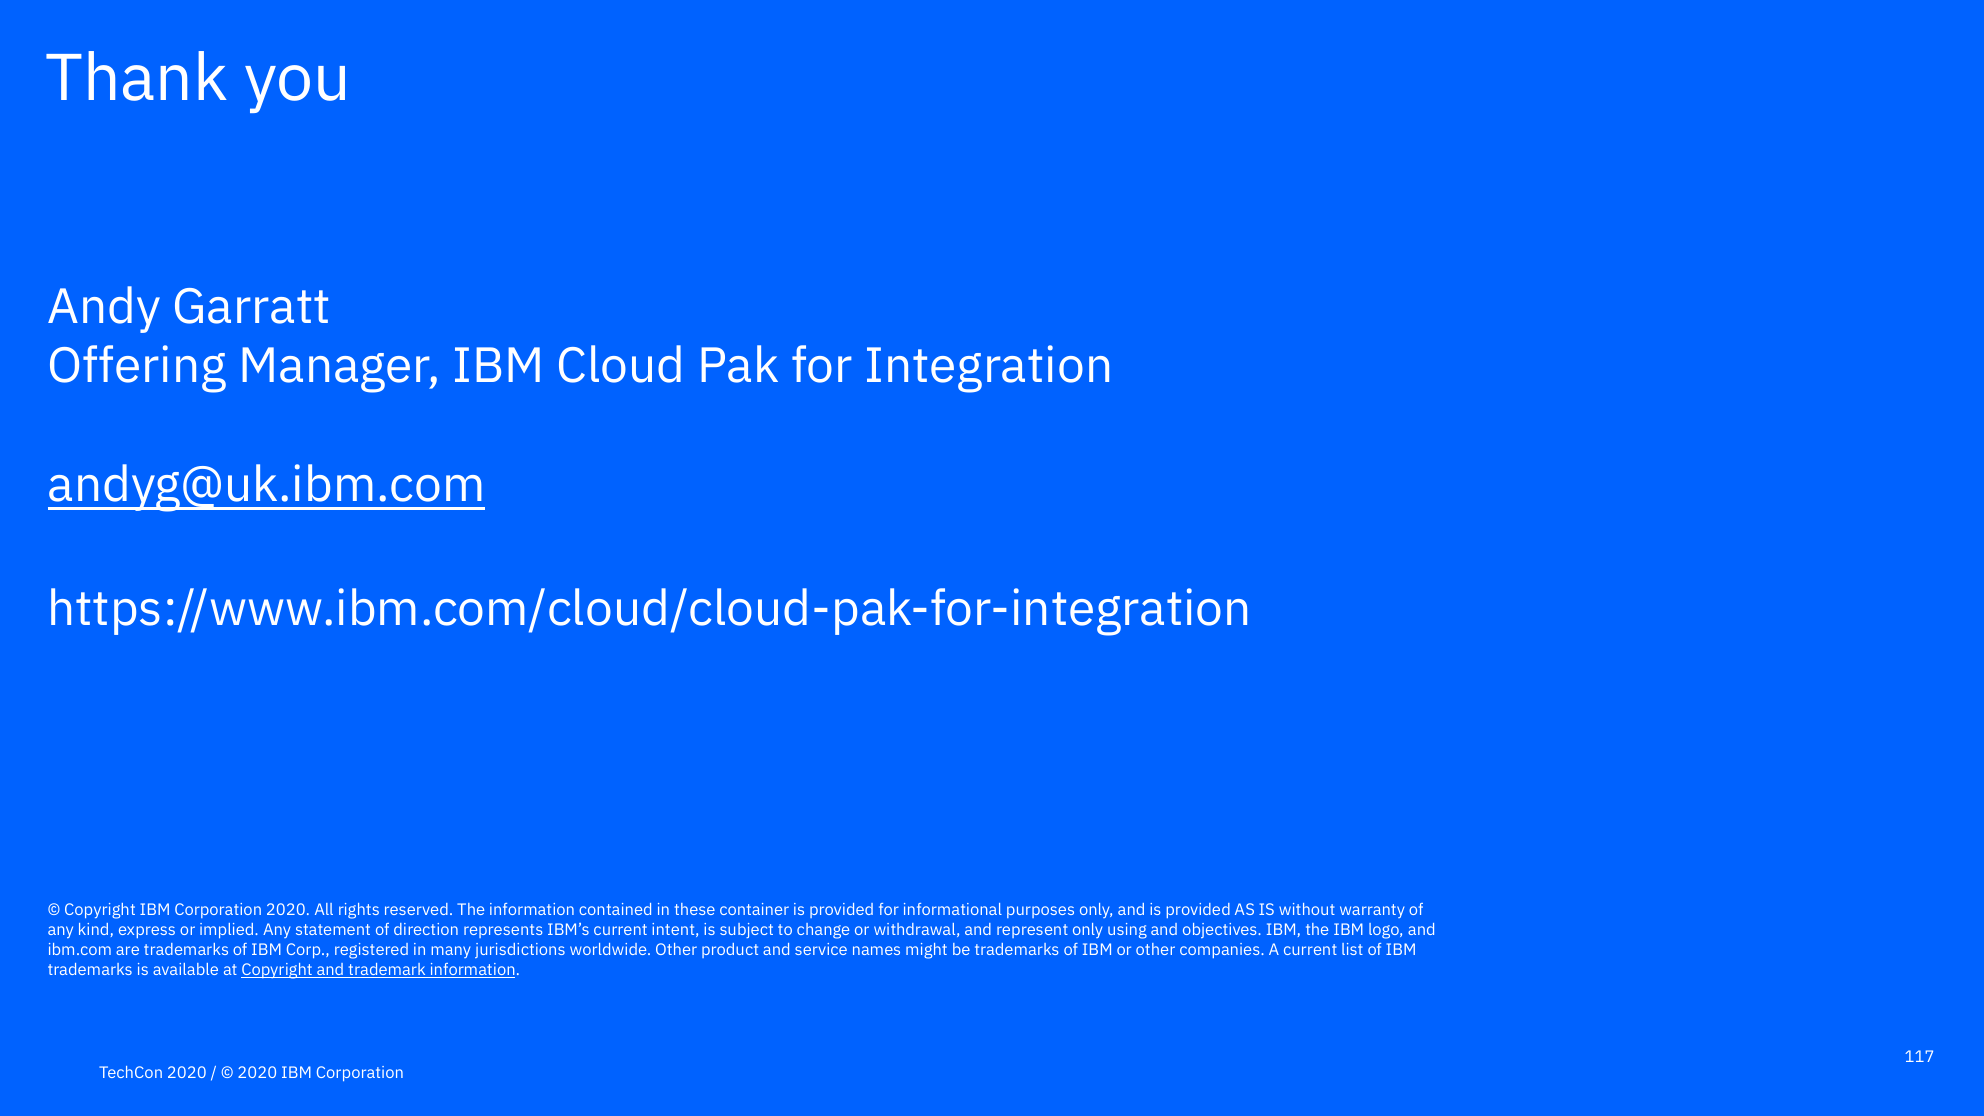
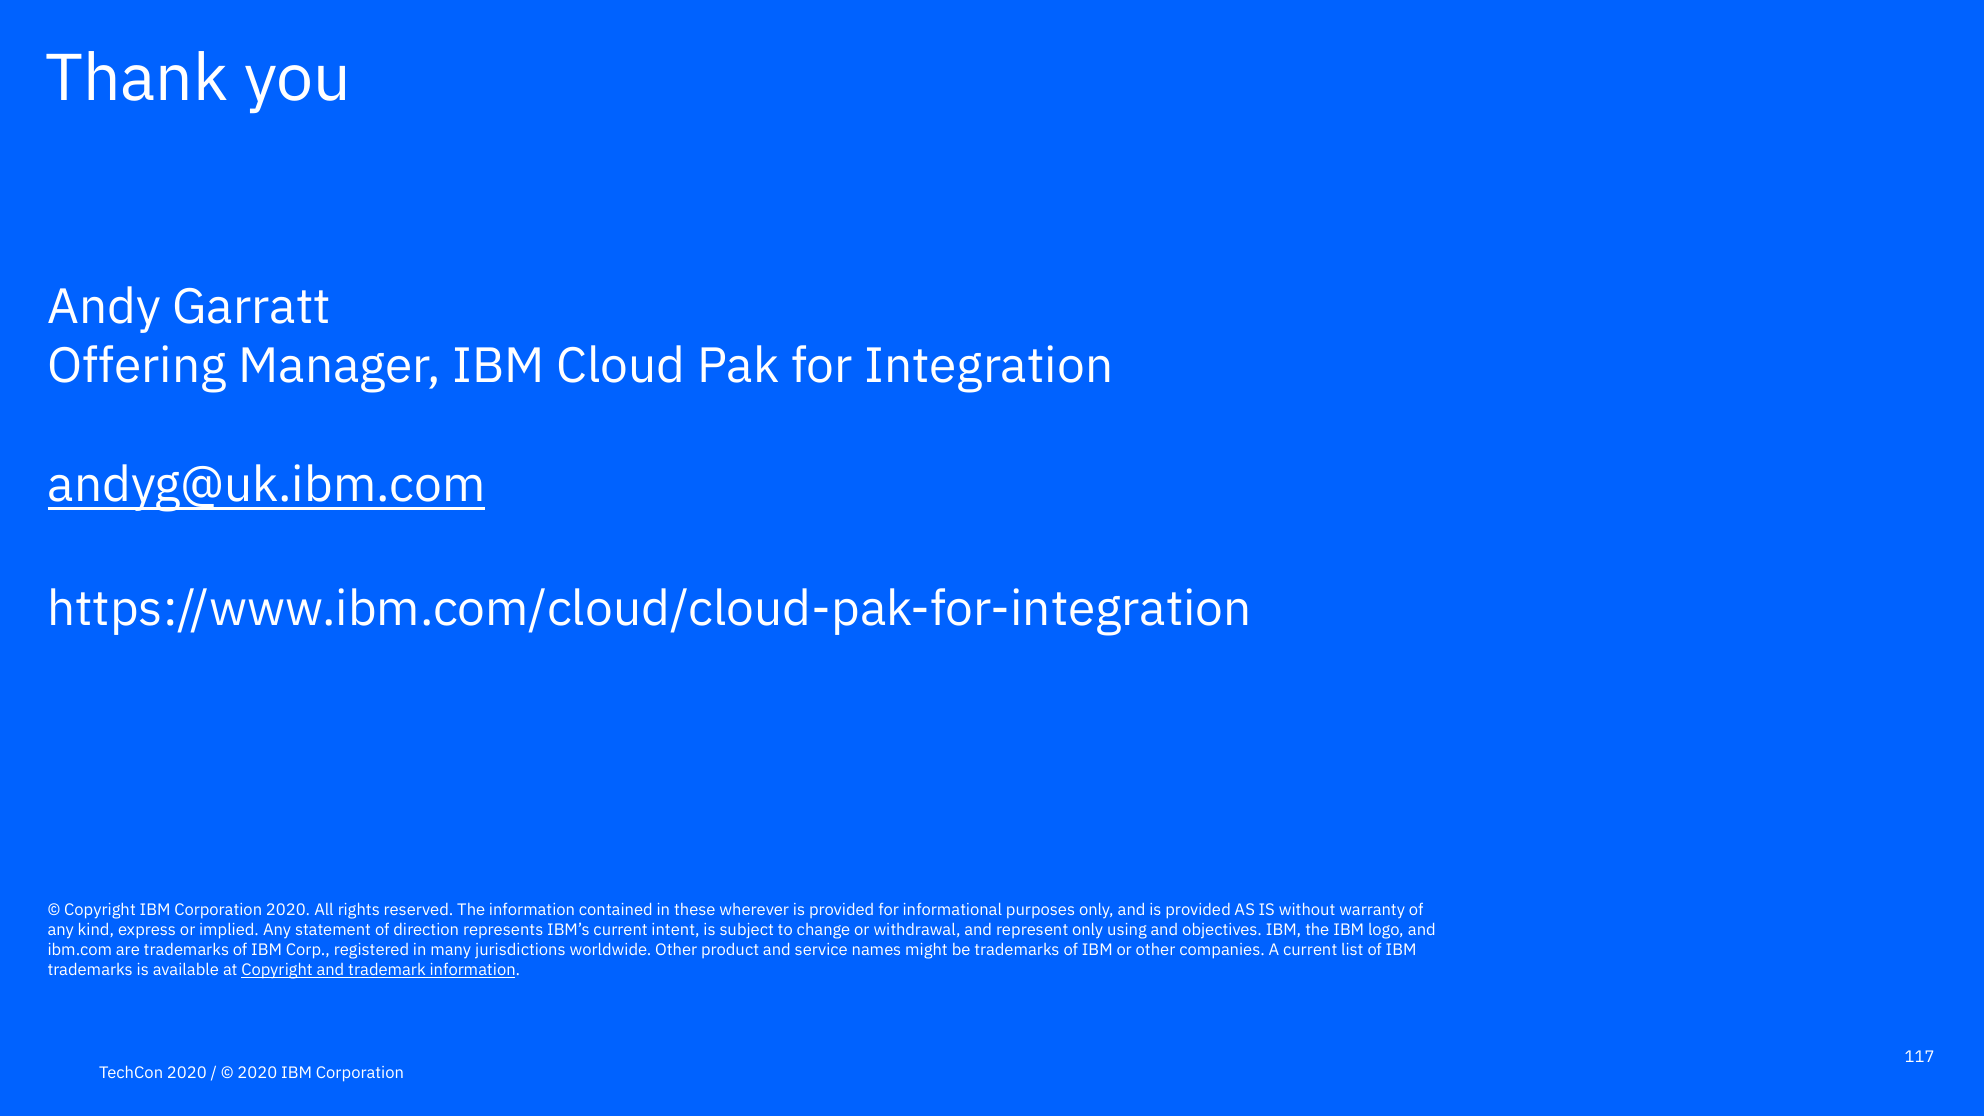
container: container -> wherever
